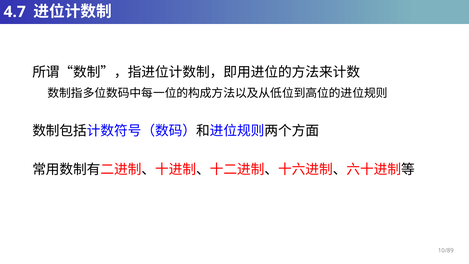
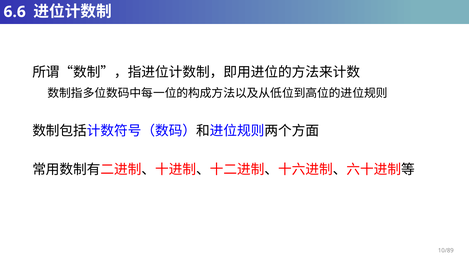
4.7: 4.7 -> 6.6
